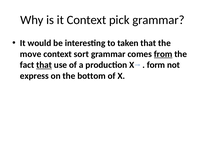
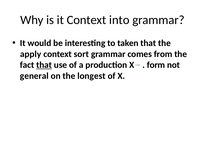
pick: pick -> into
move: move -> apply
from underline: present -> none
express: express -> general
bottom: bottom -> longest
